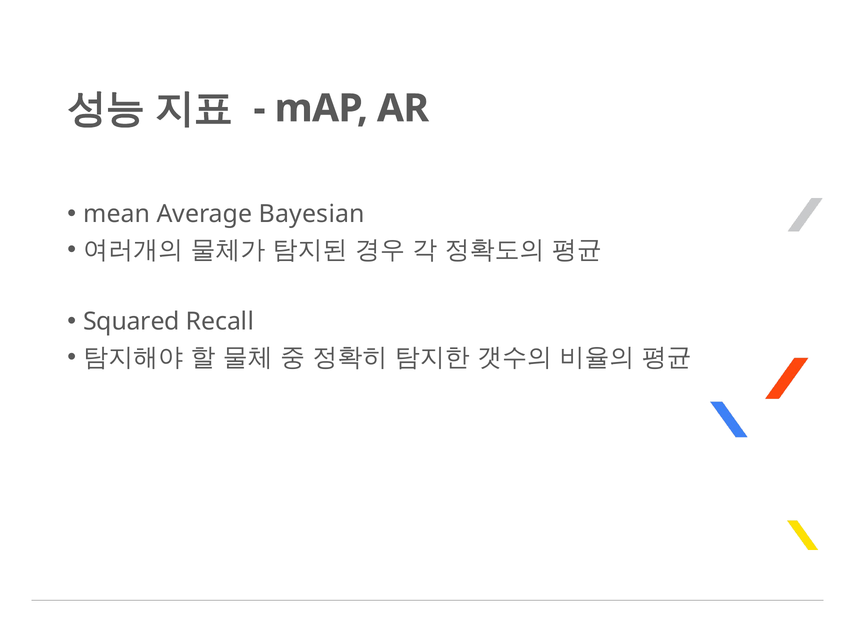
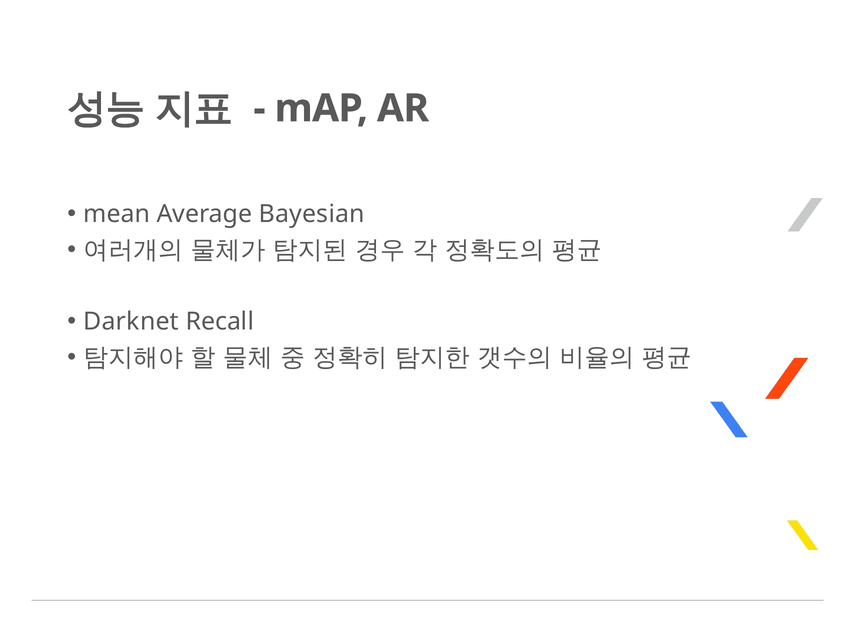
Squared: Squared -> Darknet
